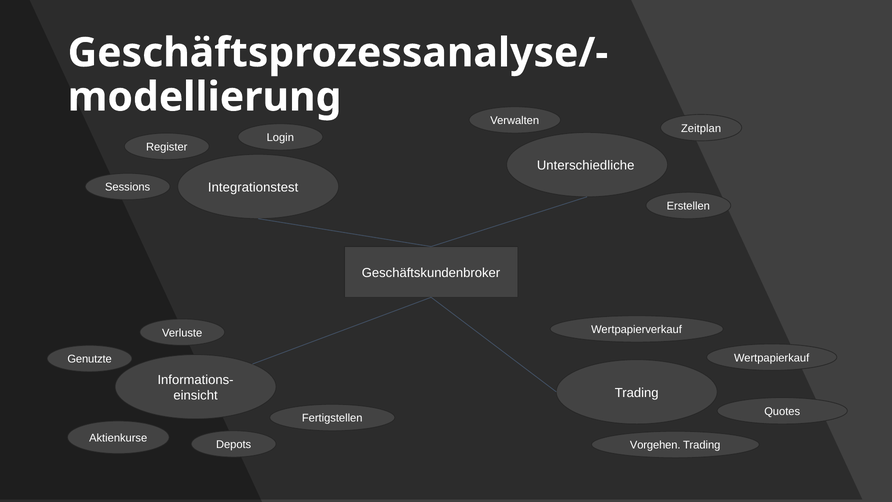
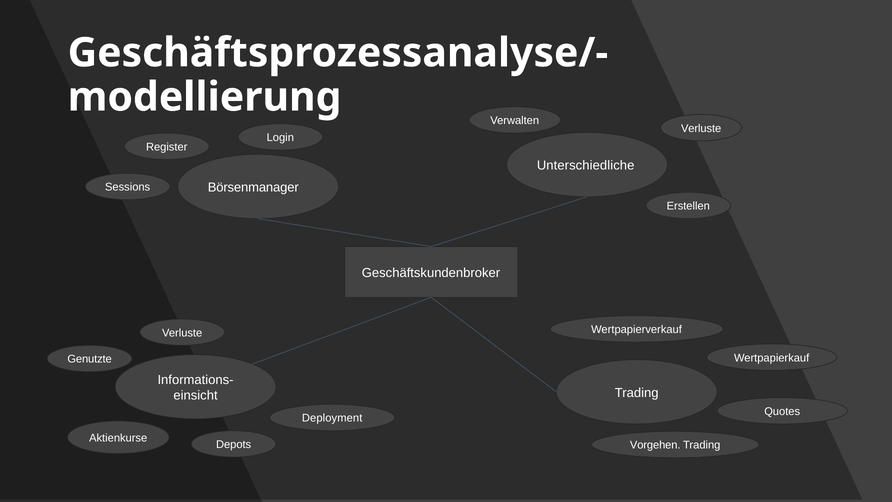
Zeitplan at (701, 128): Zeitplan -> Verluste
Integrationstest: Integrationstest -> Börsenmanager
Fertigstellen: Fertigstellen -> Deployment
